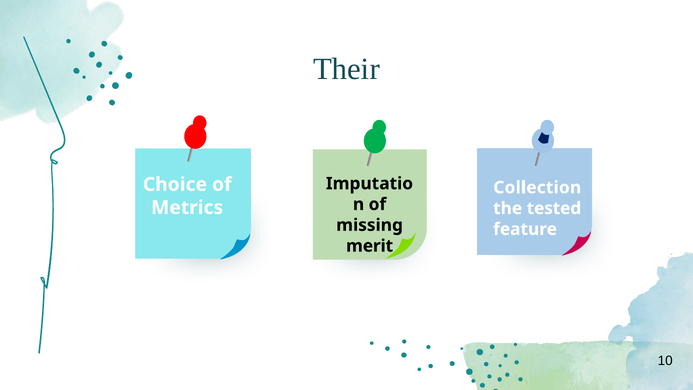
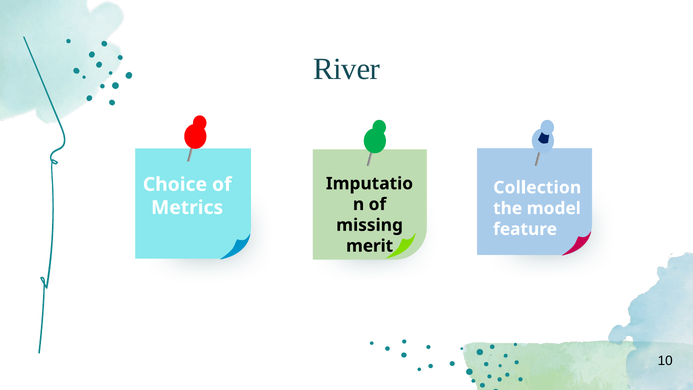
Their: Their -> River
tested: tested -> model
